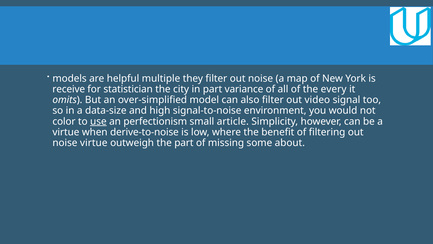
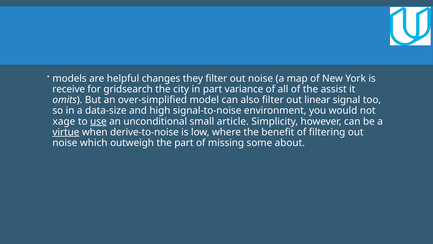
multiple: multiple -> changes
statistician: statistician -> gridsearch
every: every -> assist
video: video -> linear
color: color -> xage
perfectionism: perfectionism -> unconditional
virtue at (66, 132) underline: none -> present
noise virtue: virtue -> which
